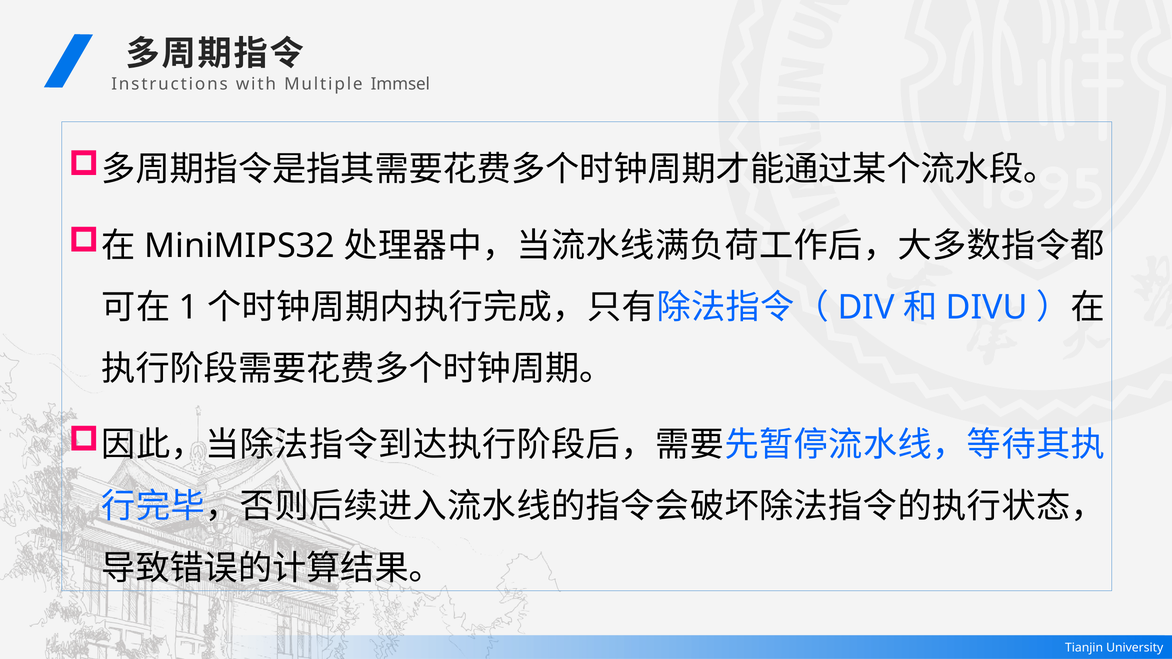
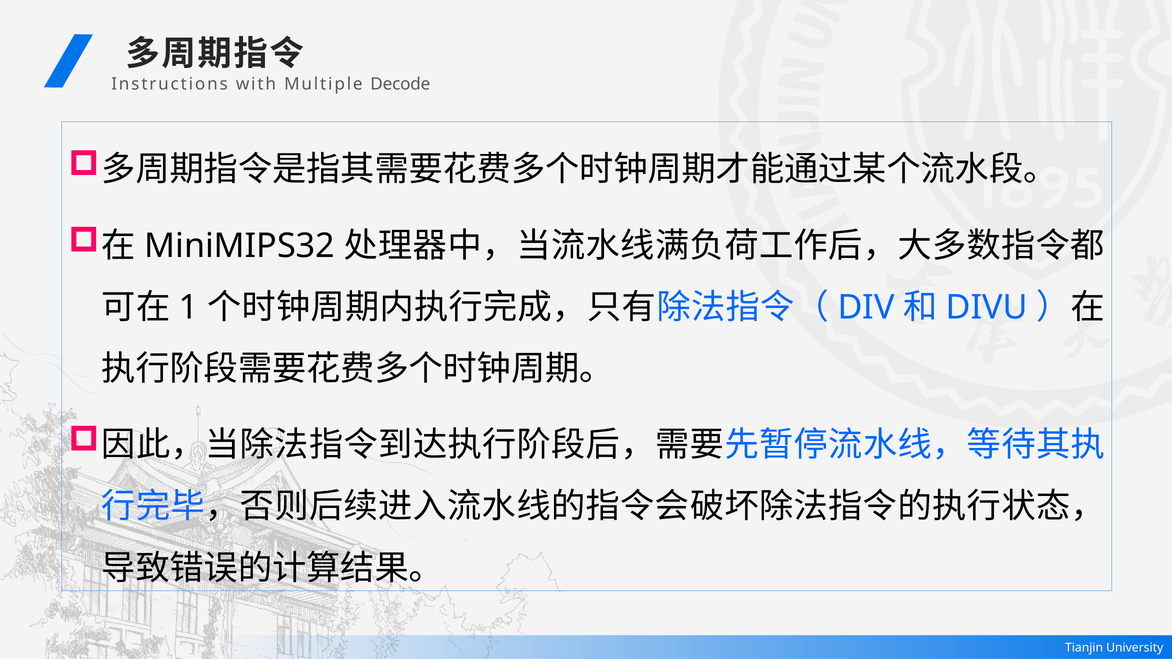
Immsel: Immsel -> Decode
